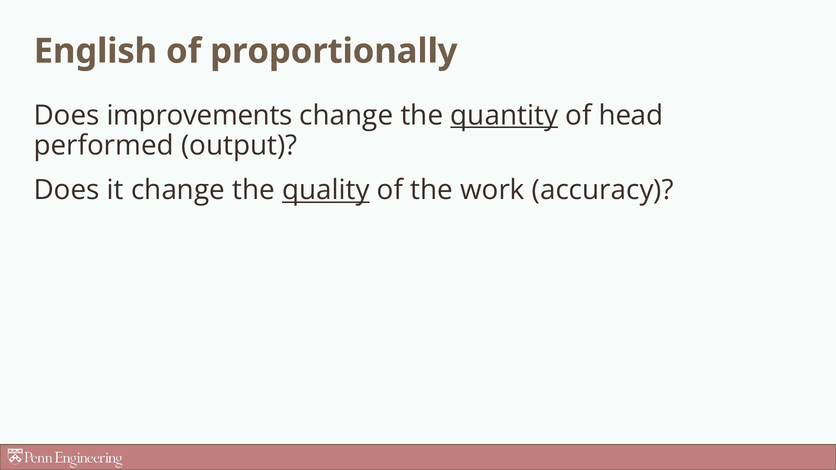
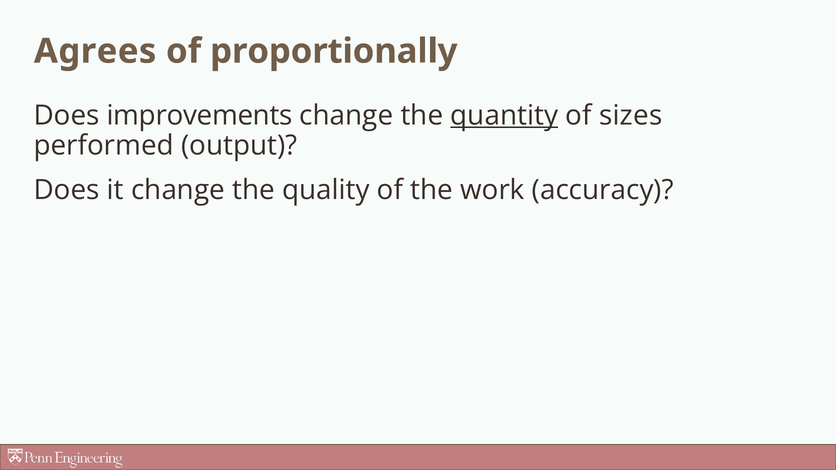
English: English -> Agrees
head: head -> sizes
quality underline: present -> none
